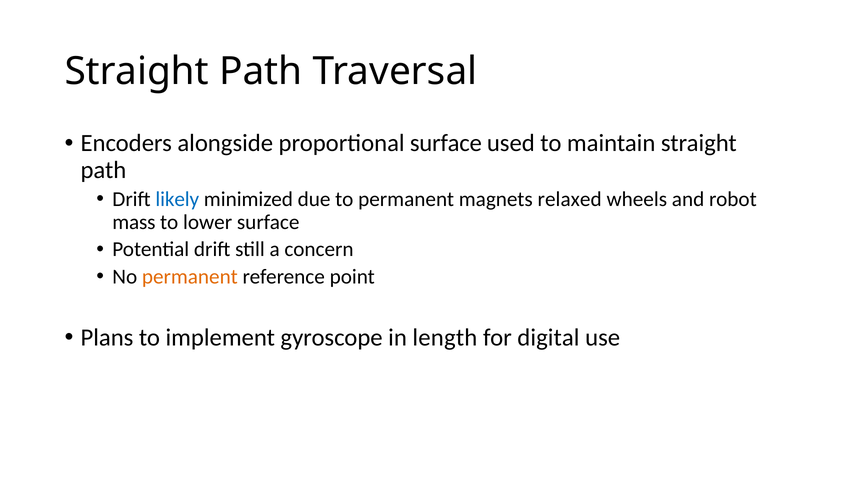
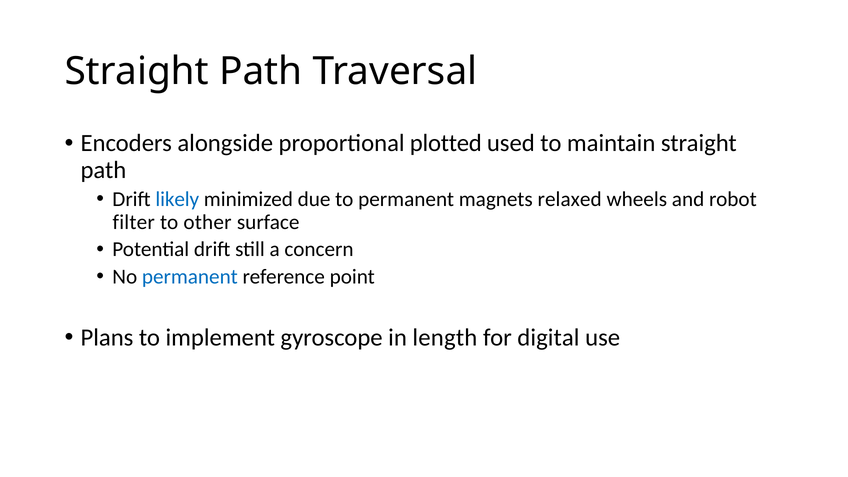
proportional surface: surface -> plotted
mass: mass -> filter
lower: lower -> other
permanent at (190, 277) colour: orange -> blue
